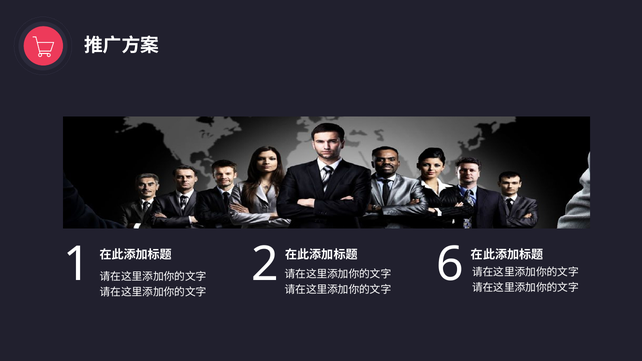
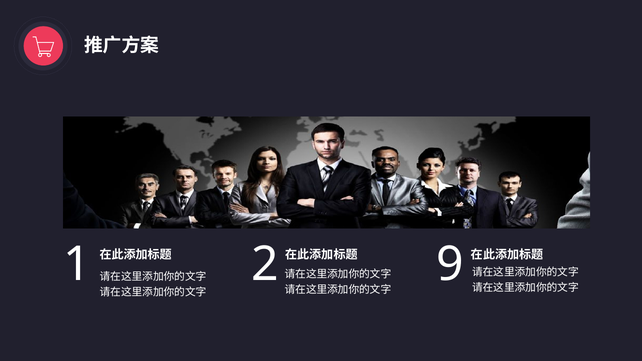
6: 6 -> 9
